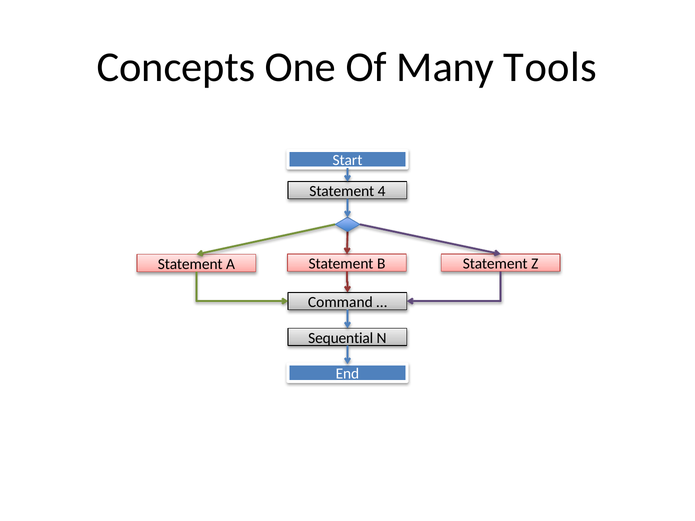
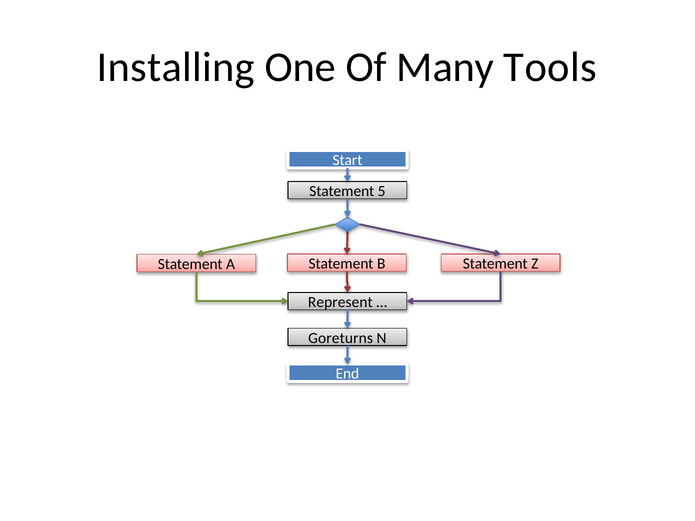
Concepts: Concepts -> Installing
4: 4 -> 5
Command: Command -> Represent
Sequential: Sequential -> Goreturns
